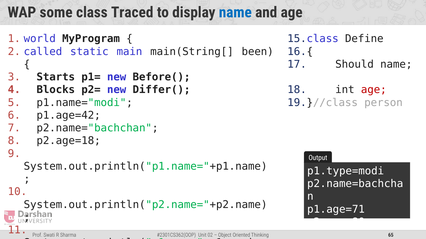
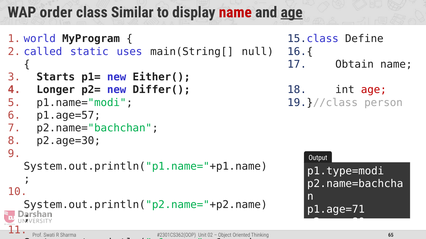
some: some -> order
Traced: Traced -> Similar
name at (235, 12) colour: blue -> red
age at (292, 12) underline: none -> present
main: main -> uses
been: been -> null
Should: Should -> Obtain
Before(: Before( -> Either(
Blocks: Blocks -> Longer
p1.age=42: p1.age=42 -> p1.age=57
p2.age=18: p2.age=18 -> p2.age=30
